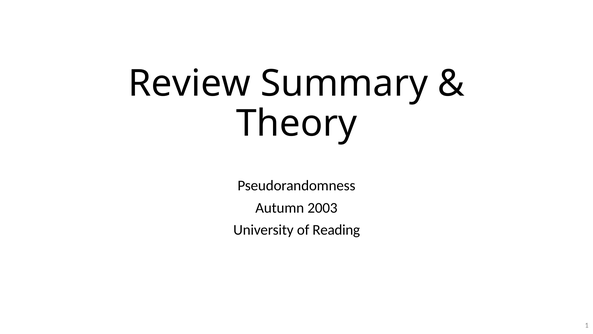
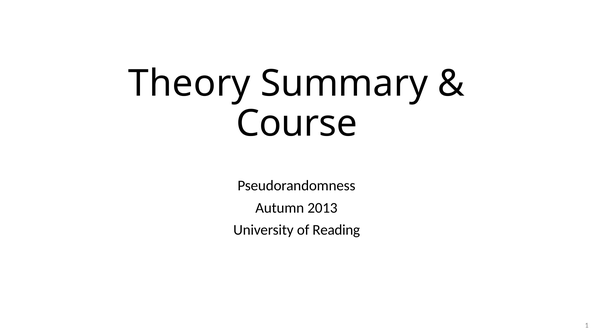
Review: Review -> Theory
Theory: Theory -> Course
2003: 2003 -> 2013
